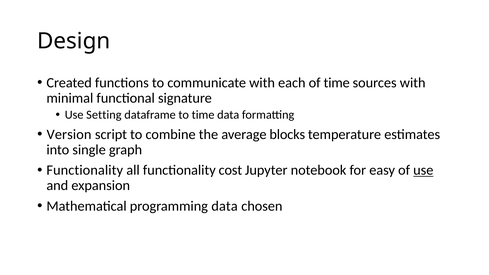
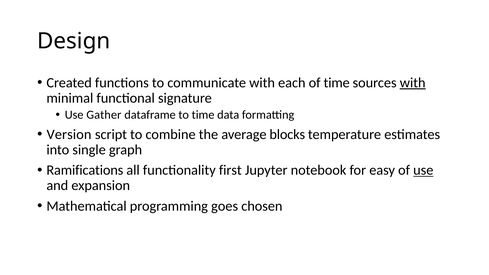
with at (413, 83) underline: none -> present
Setting: Setting -> Gather
Functionality at (85, 170): Functionality -> Ramifications
cost: cost -> first
programming data: data -> goes
